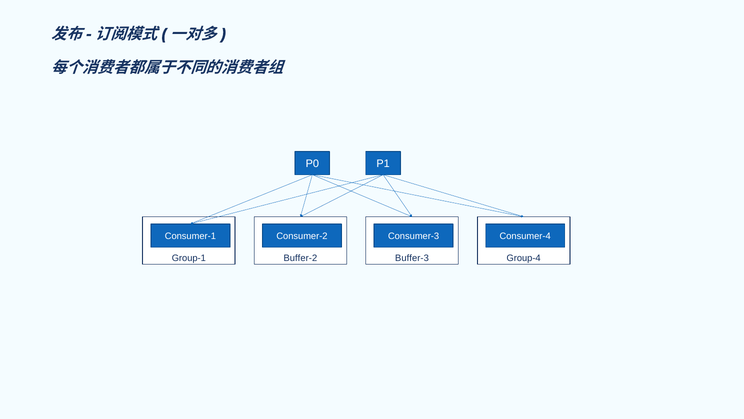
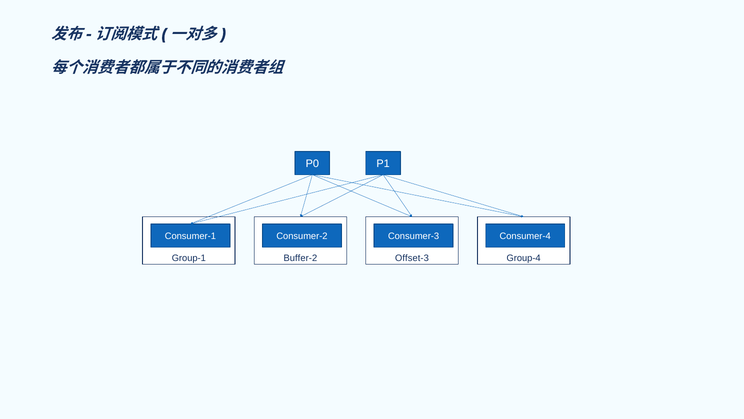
Buffer-3: Buffer-3 -> Offset-3
